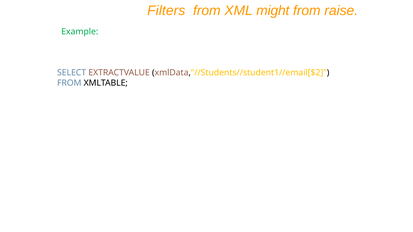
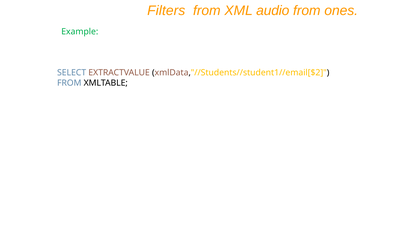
might: might -> audio
raise: raise -> ones
